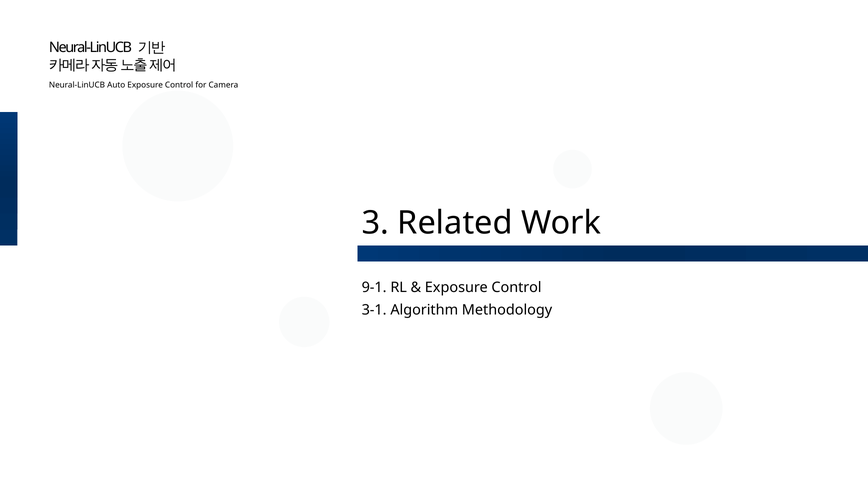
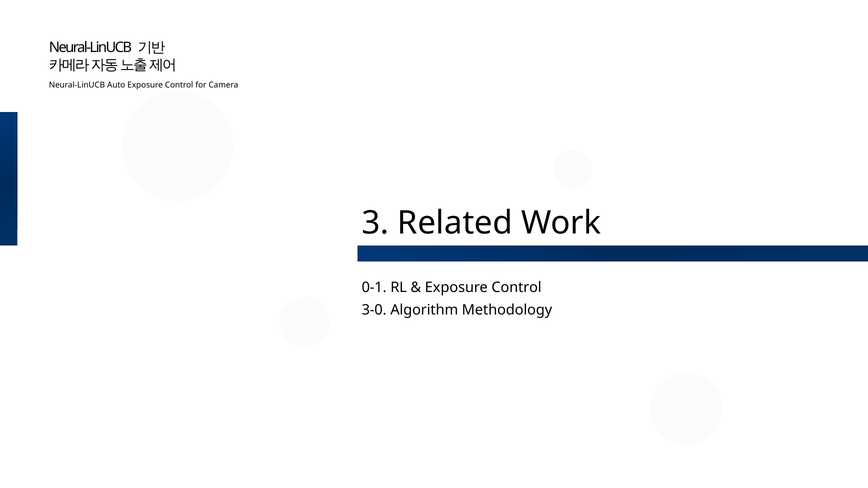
9-1: 9-1 -> 0-1
3-1: 3-1 -> 3-0
